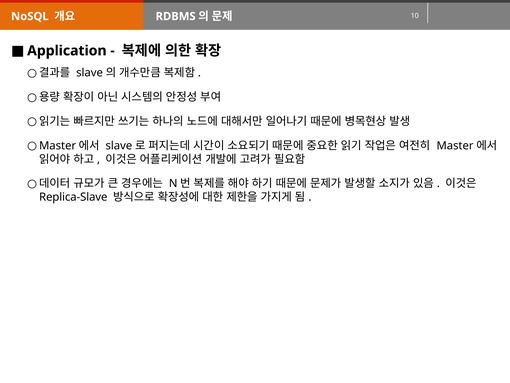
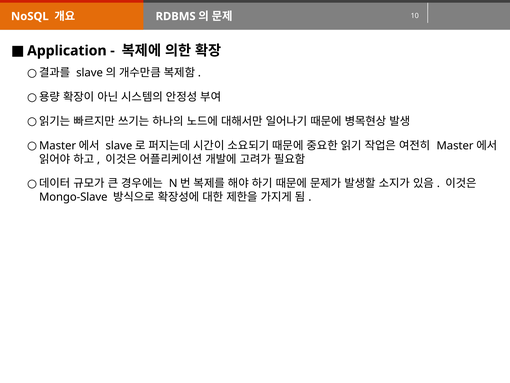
Replica-Slave: Replica-Slave -> Mongo-Slave
